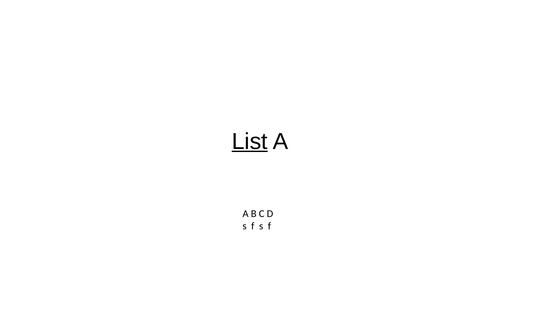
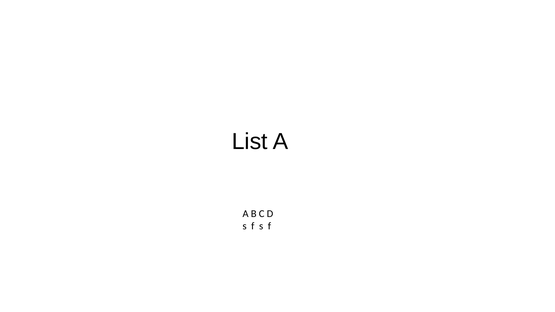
List underline: present -> none
